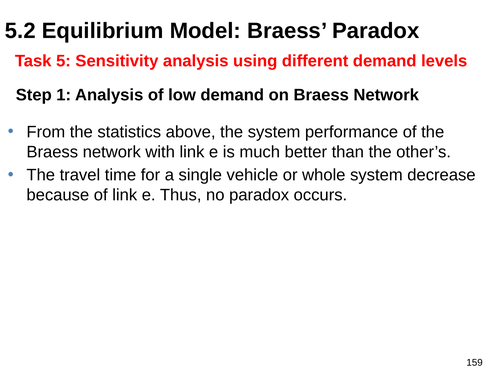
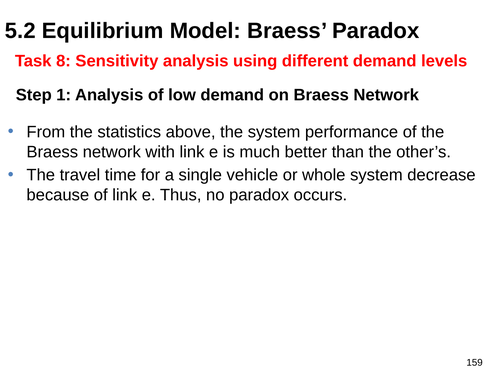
5: 5 -> 8
